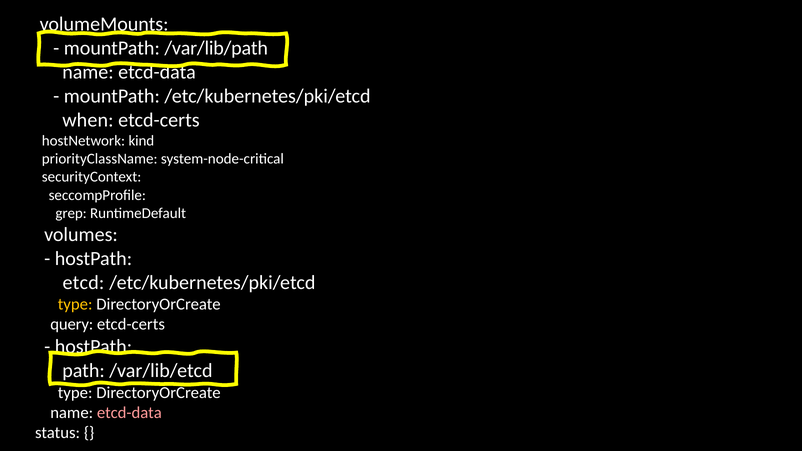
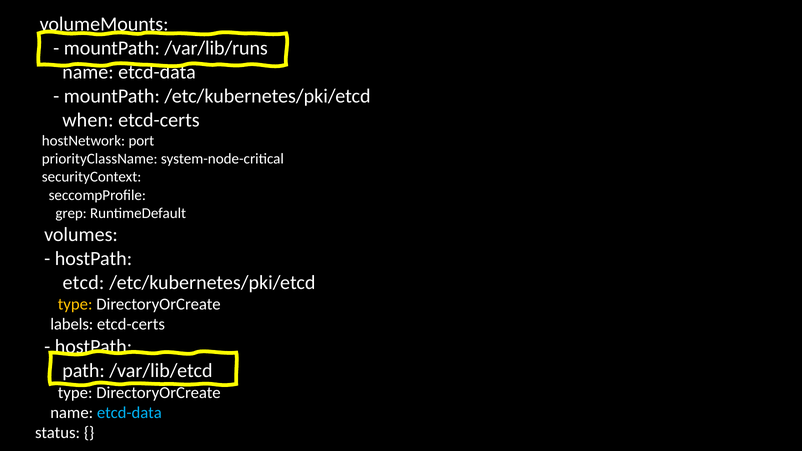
/var/lib/path: /var/lib/path -> /var/lib/runs
kind: kind -> port
query: query -> labels
etcd-data at (129, 413) colour: pink -> light blue
